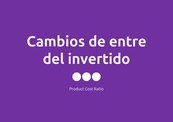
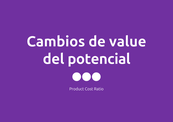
entre: entre -> value
invertido: invertido -> potencial
